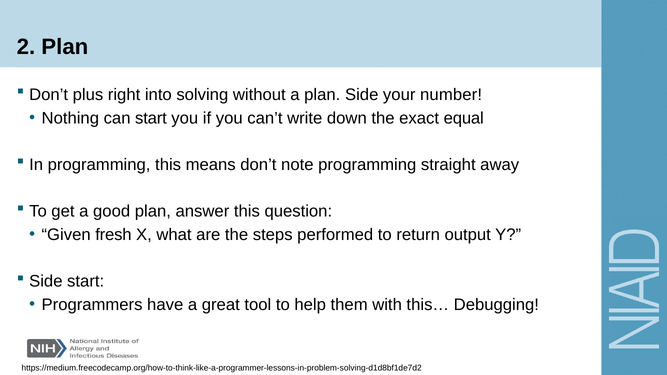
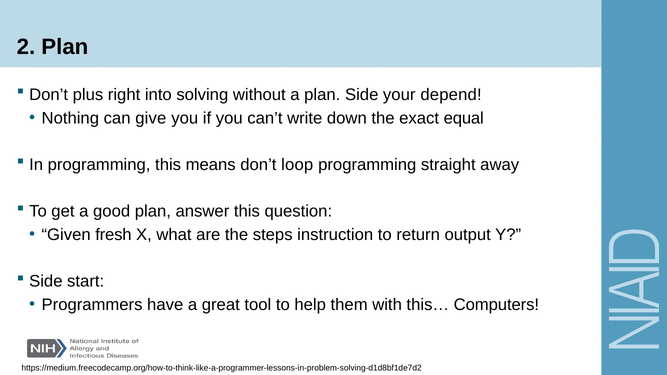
number: number -> depend
can start: start -> give
note: note -> loop
performed: performed -> instruction
Debugging: Debugging -> Computers
